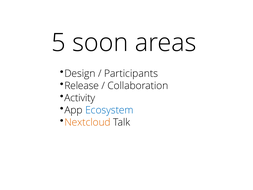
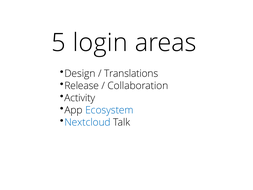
soon: soon -> login
Participants: Participants -> Translations
Nextcloud colour: orange -> blue
